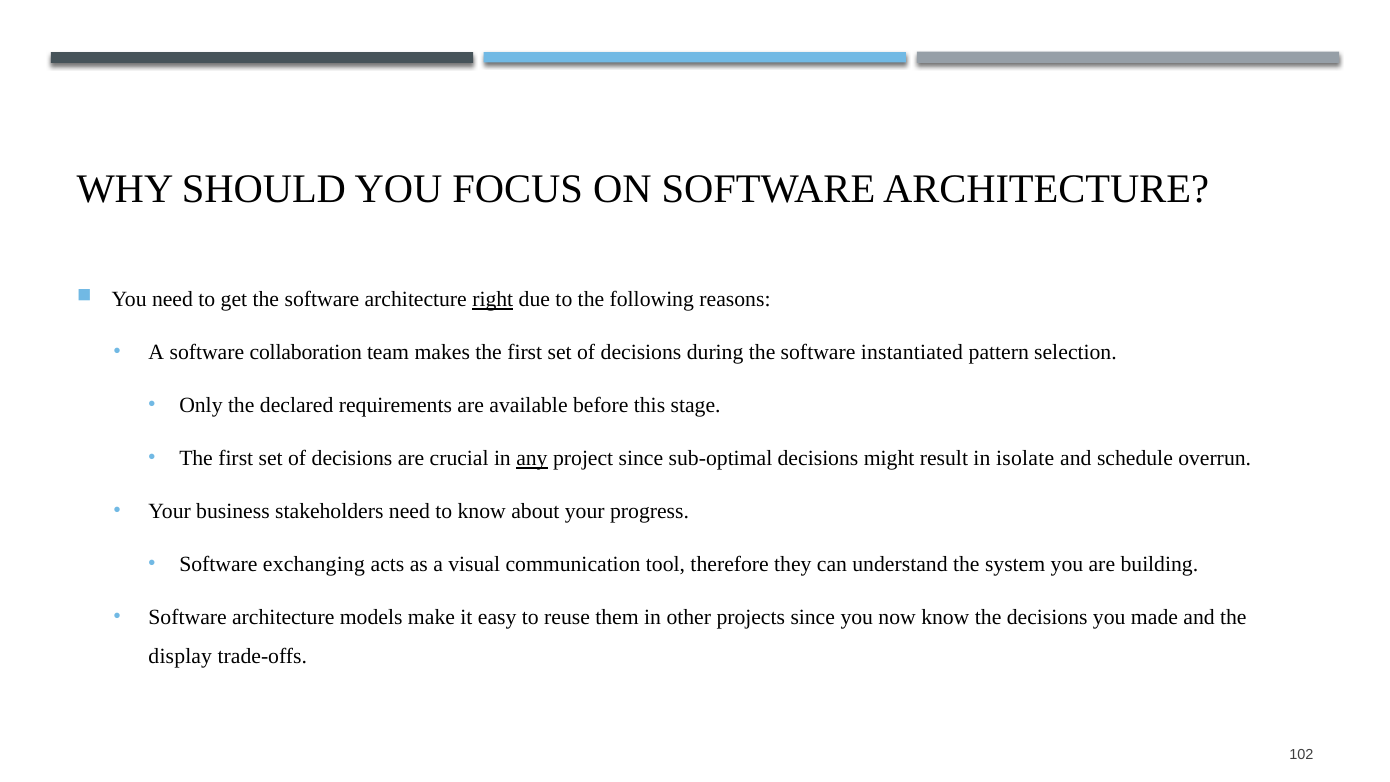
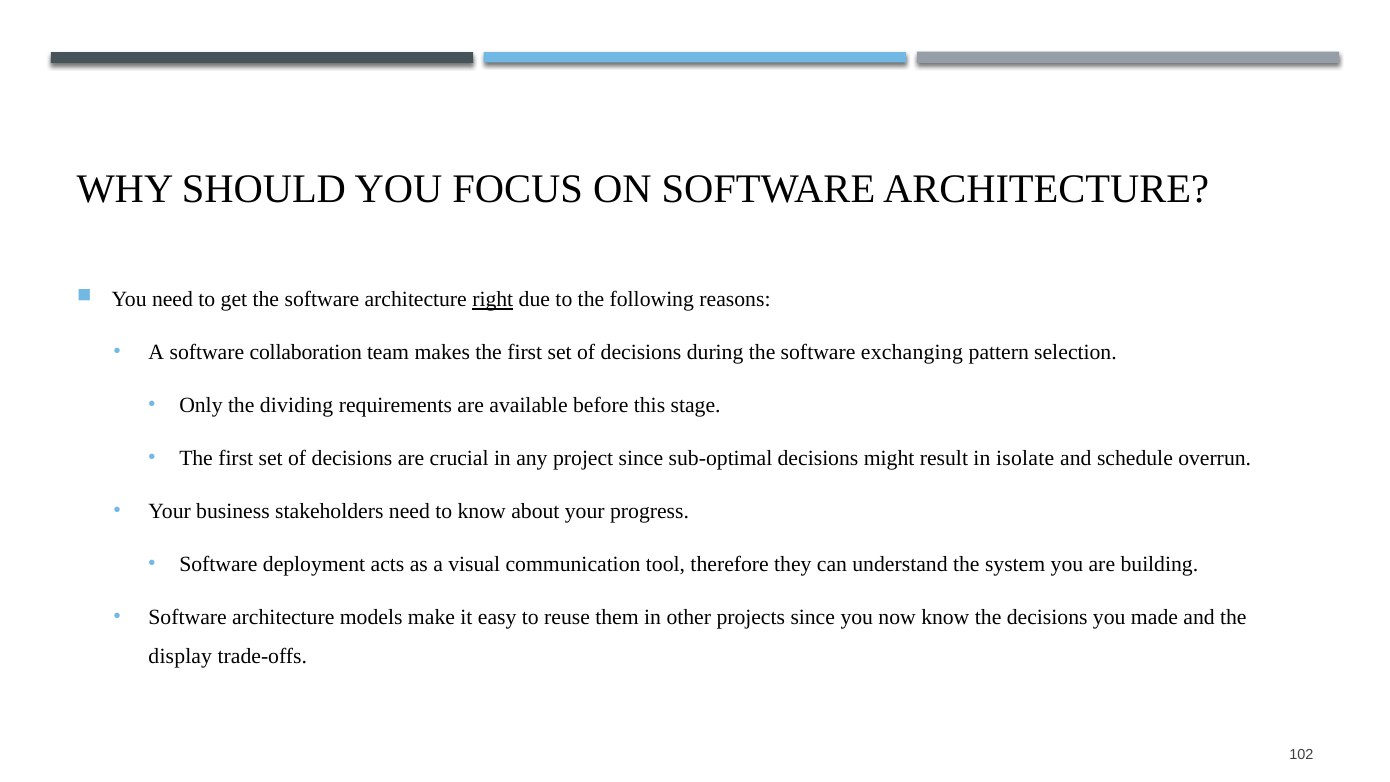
instantiated: instantiated -> exchanging
declared: declared -> dividing
any underline: present -> none
exchanging: exchanging -> deployment
